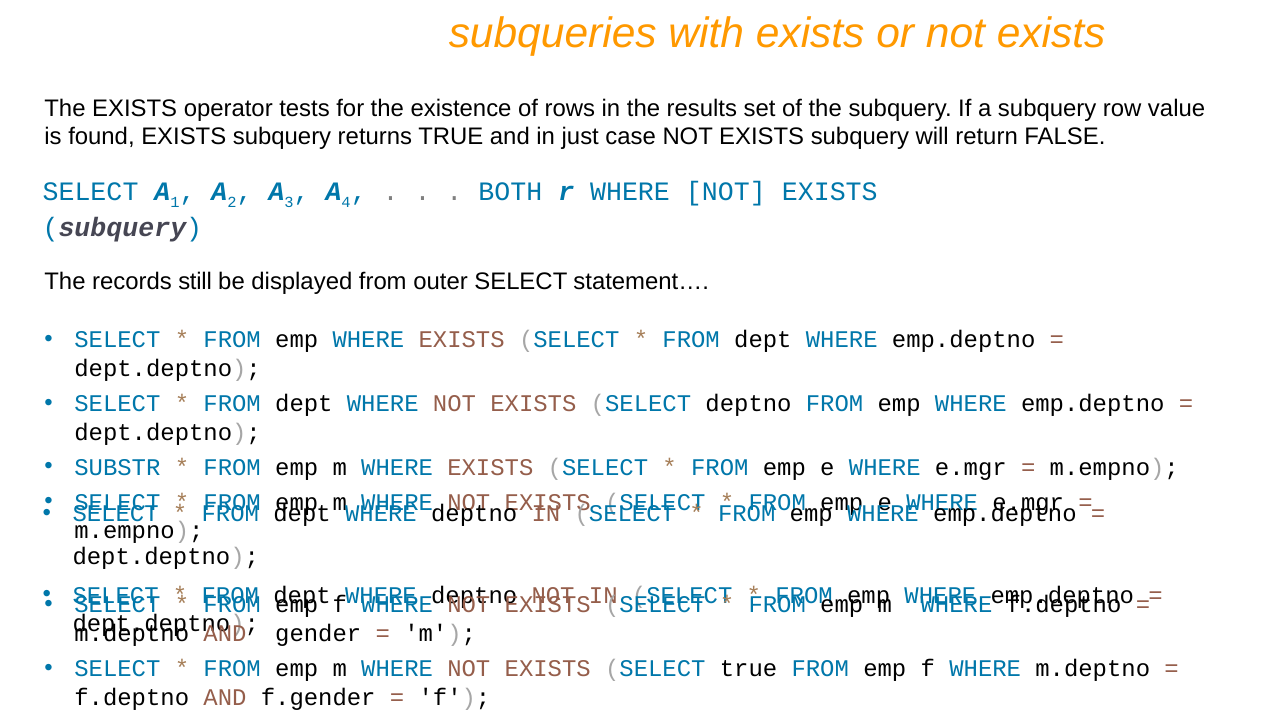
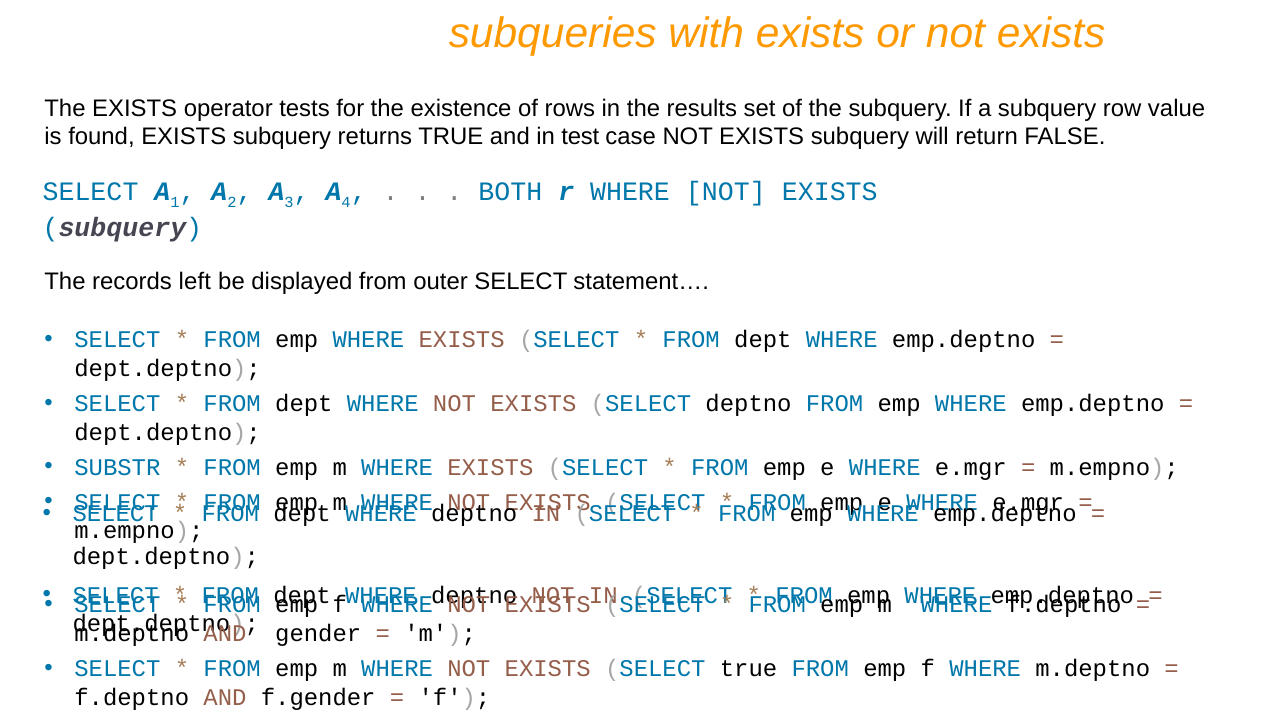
just: just -> test
still: still -> left
